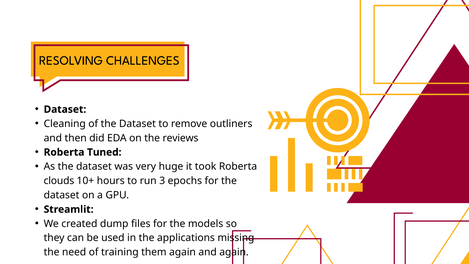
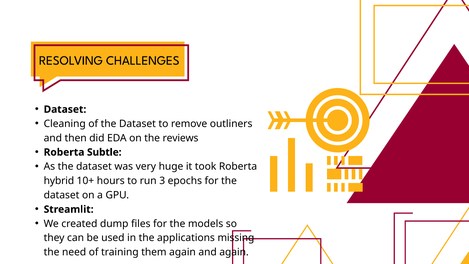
Tuned: Tuned -> Subtle
clouds: clouds -> hybrid
